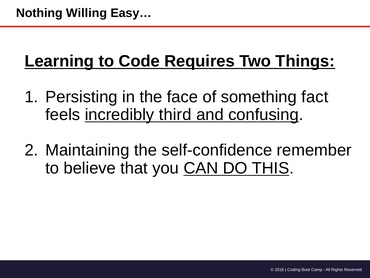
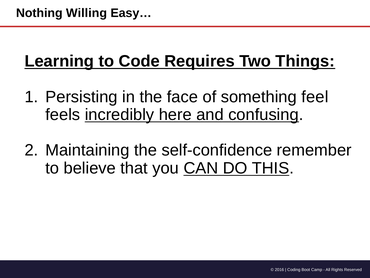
fact: fact -> feel
third: third -> here
